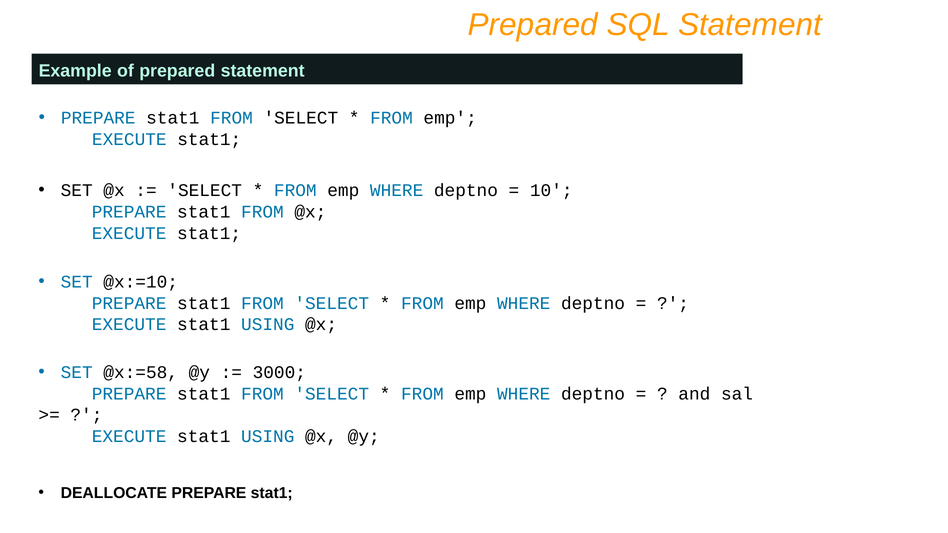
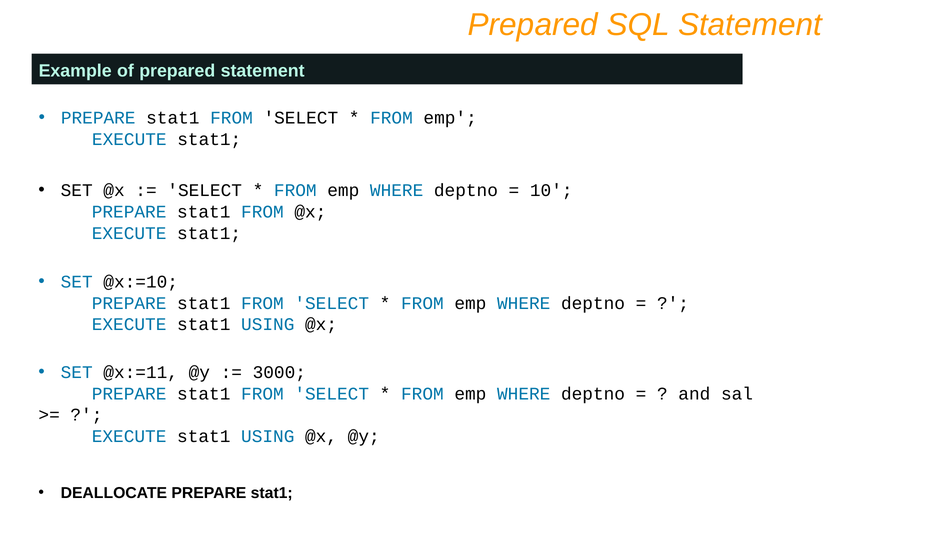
@x:=58: @x:=58 -> @x:=11
